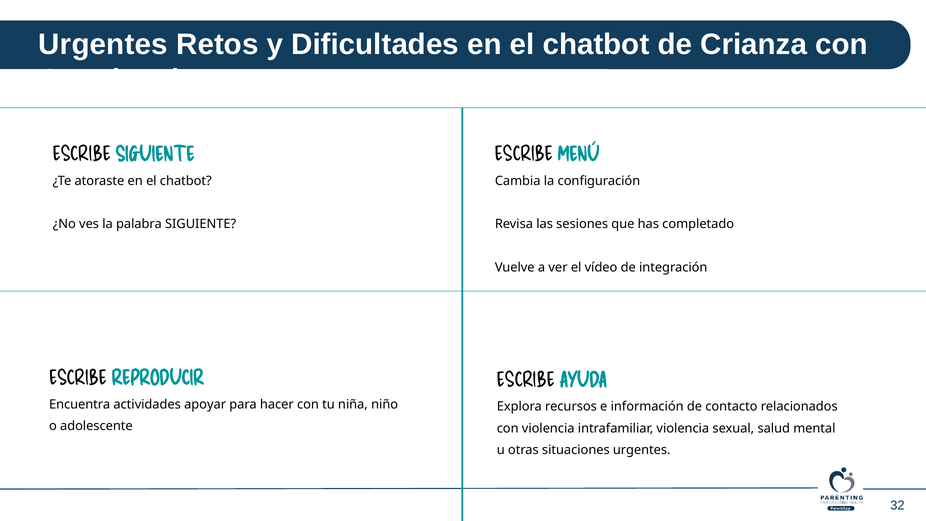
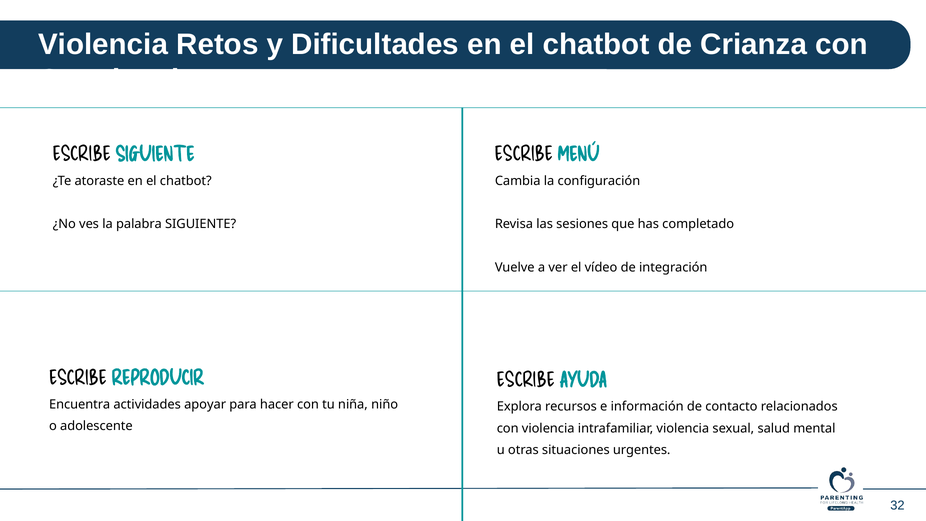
Urgentes at (103, 44): Urgentes -> Violencia
